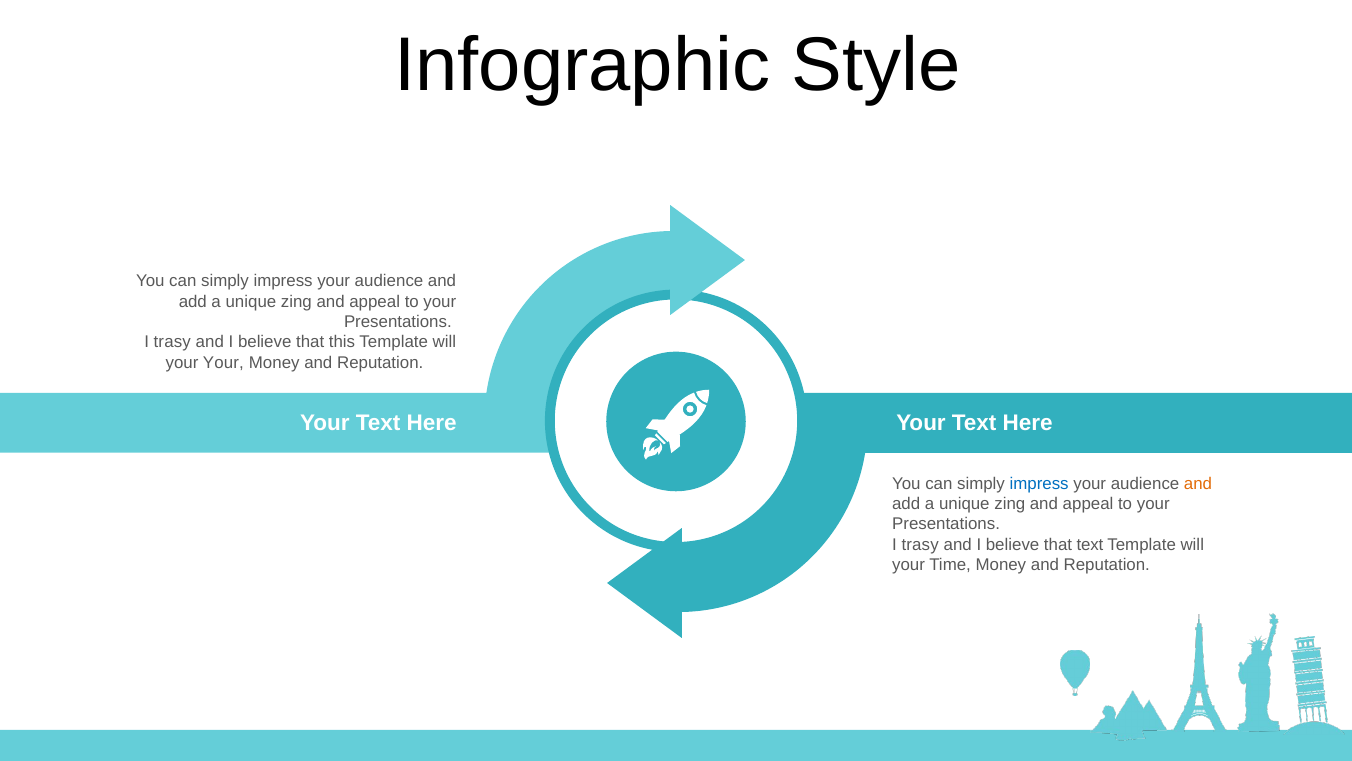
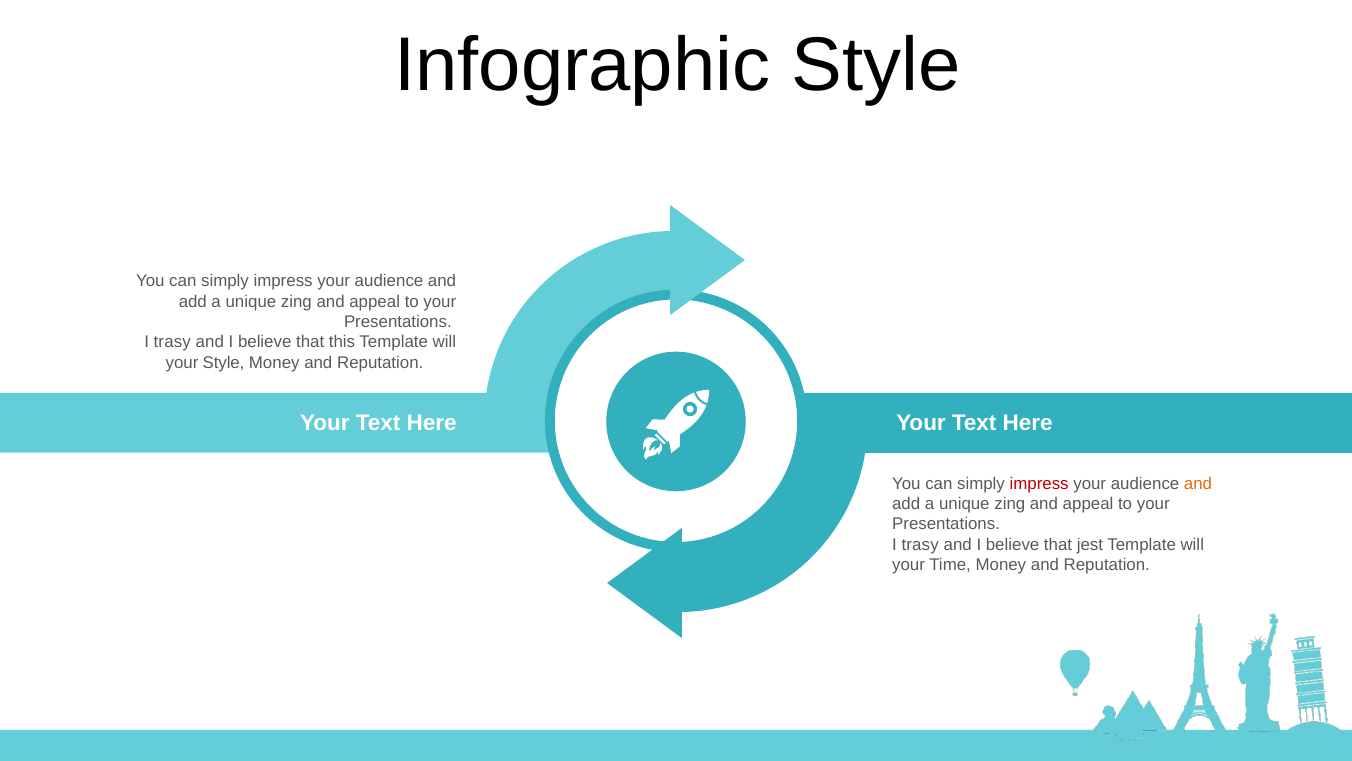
your Your: Your -> Style
impress at (1039, 483) colour: blue -> red
that text: text -> jest
